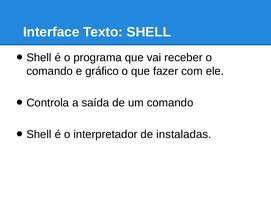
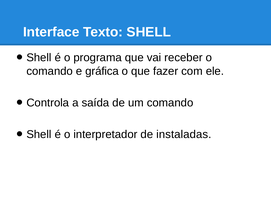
gráfico: gráfico -> gráfica
